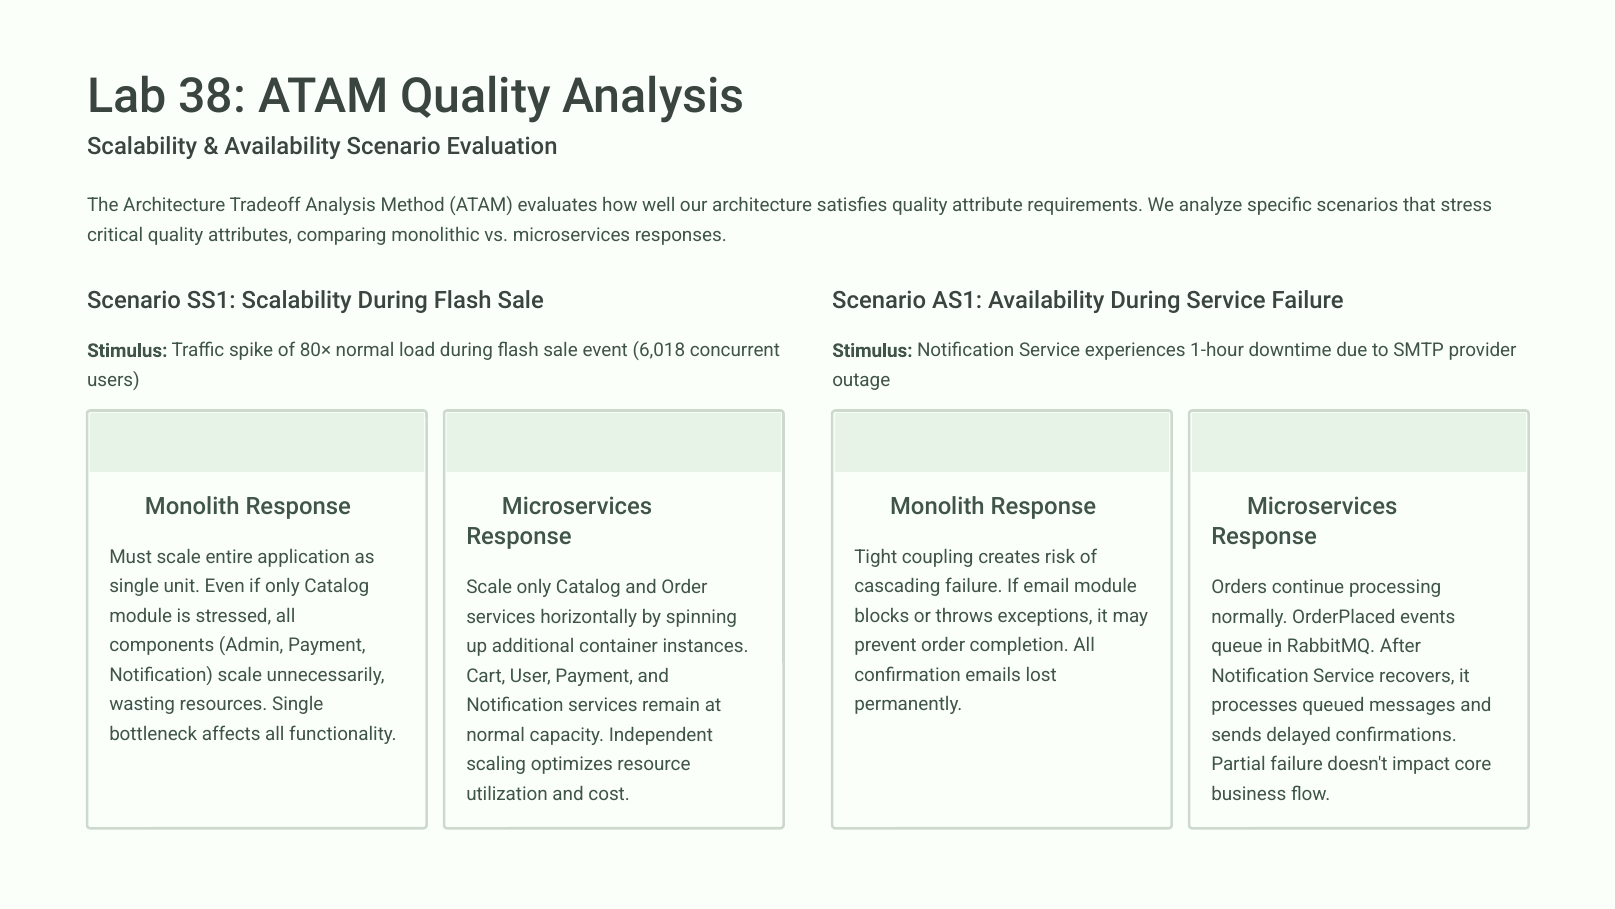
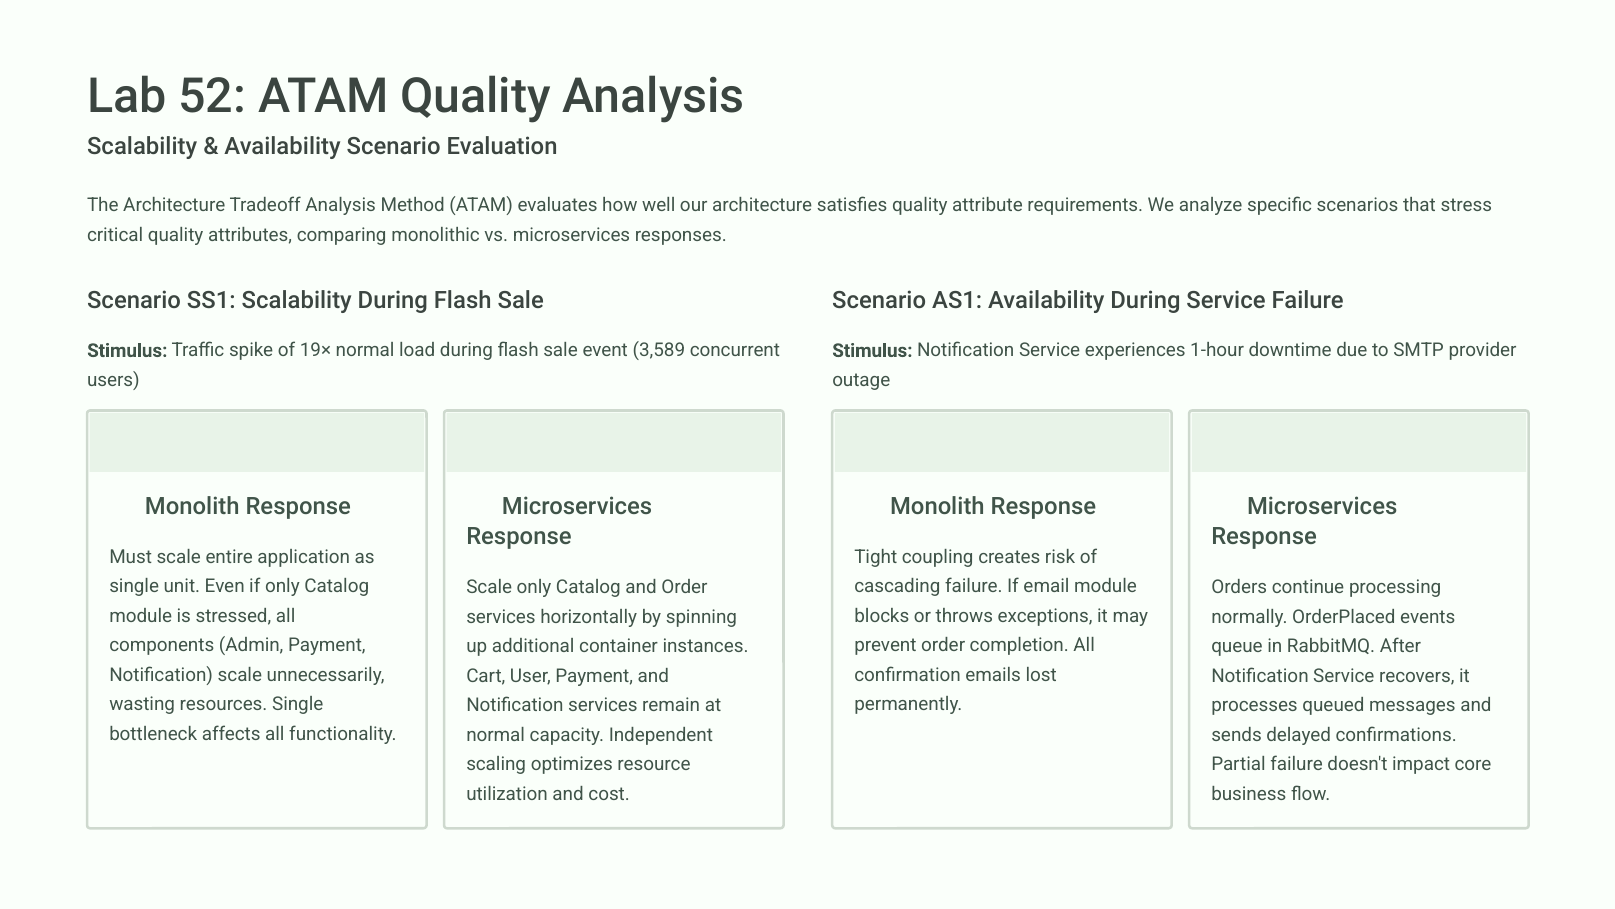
38: 38 -> 52
80×: 80× -> 19×
6,018: 6,018 -> 3,589
